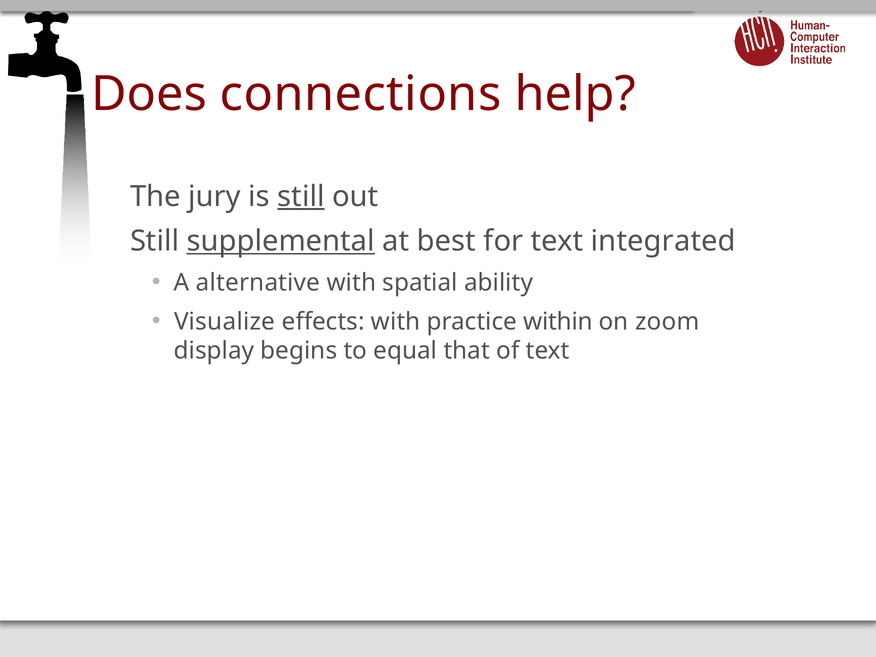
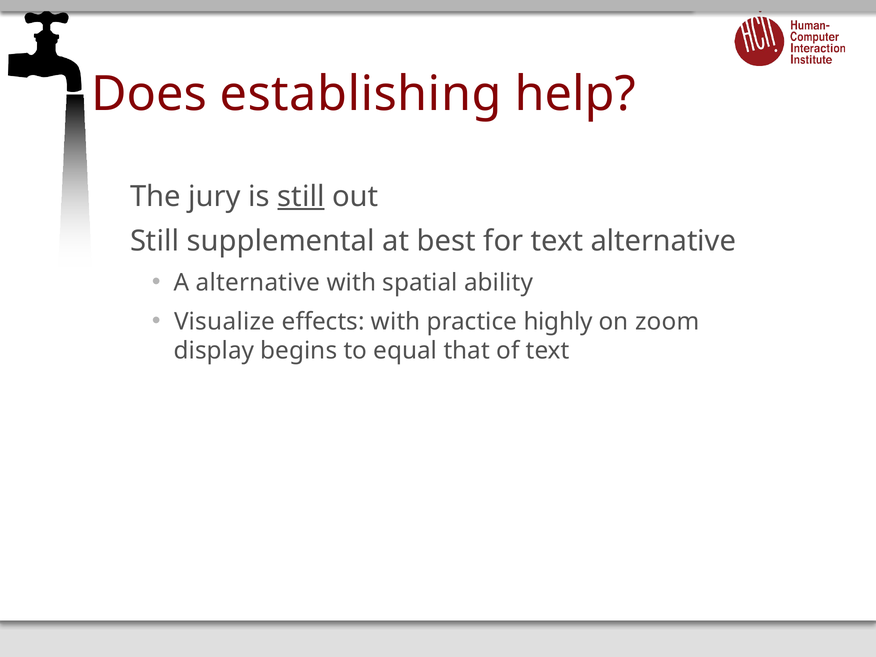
connections: connections -> establishing
supplemental underline: present -> none
text integrated: integrated -> alternative
within: within -> highly
